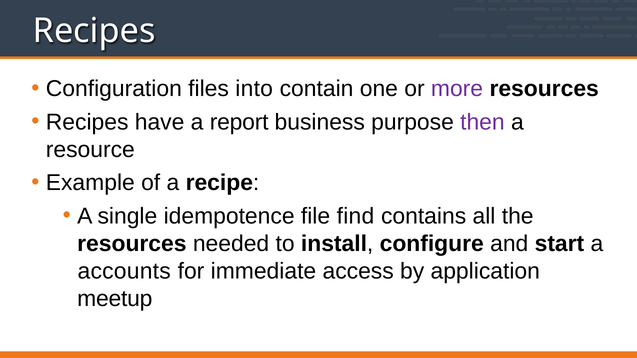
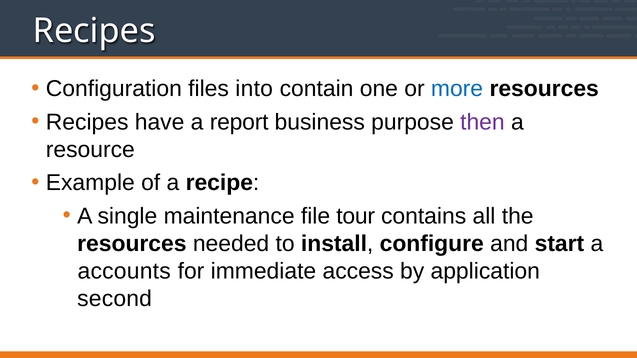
more colour: purple -> blue
idempotence: idempotence -> maintenance
find: find -> tour
meetup: meetup -> second
